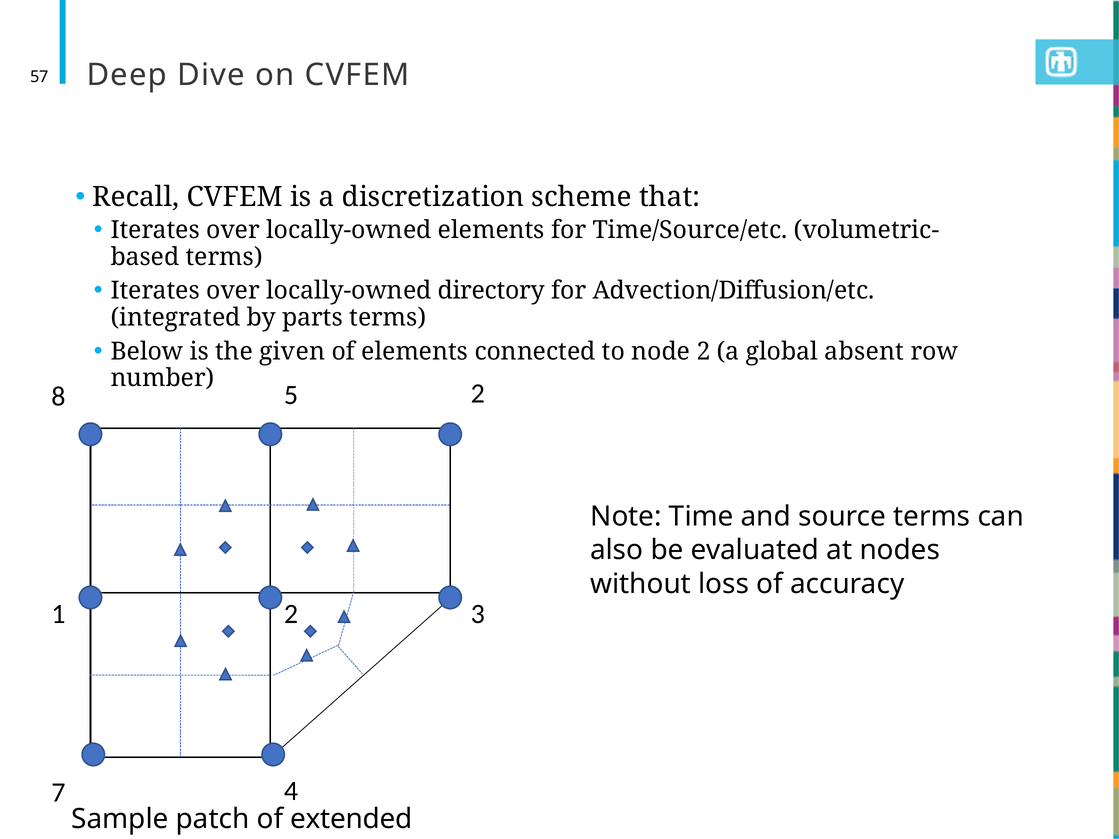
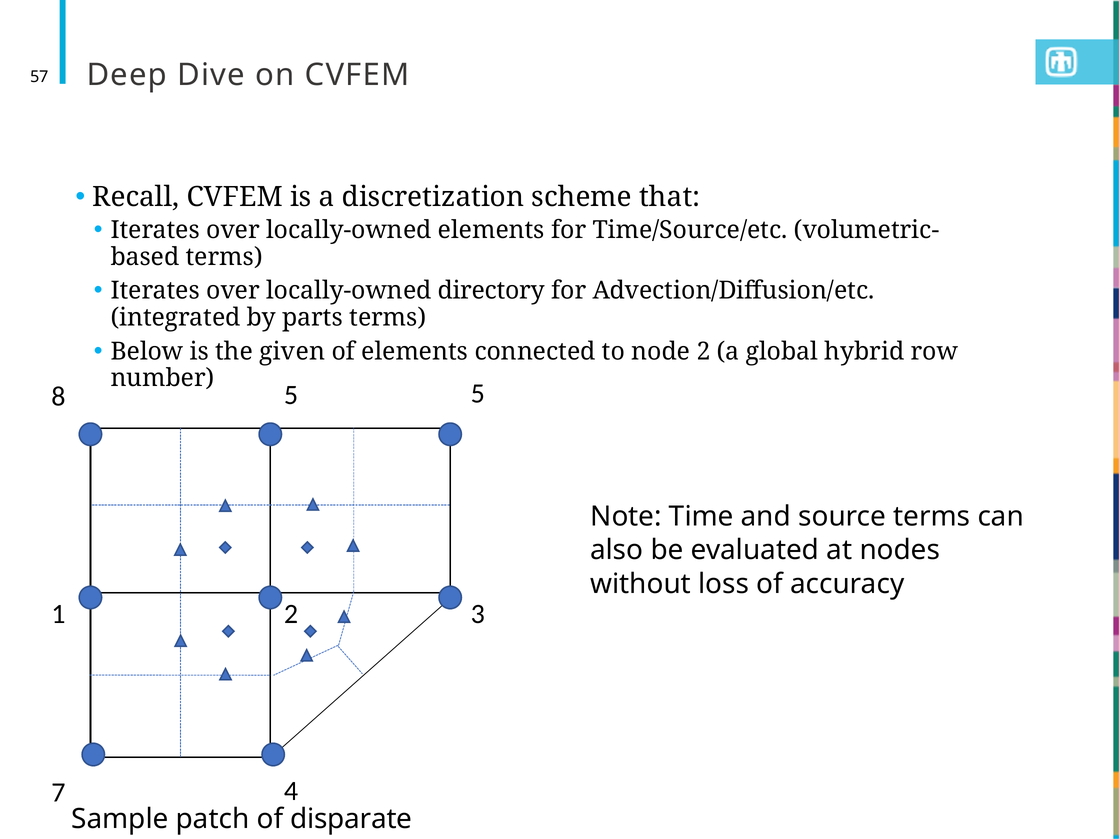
absent: absent -> hybrid
5 2: 2 -> 5
extended: extended -> disparate
